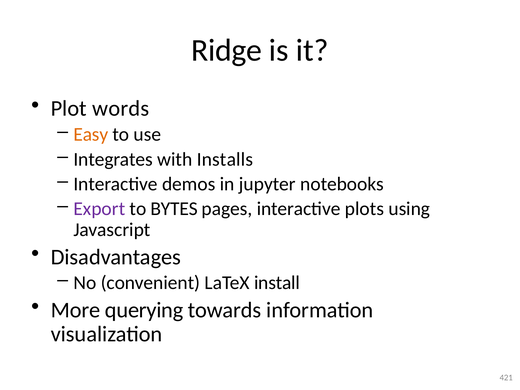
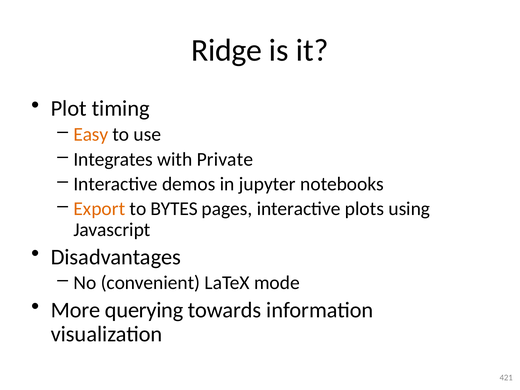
words: words -> timing
Installs: Installs -> Private
Export colour: purple -> orange
install: install -> mode
